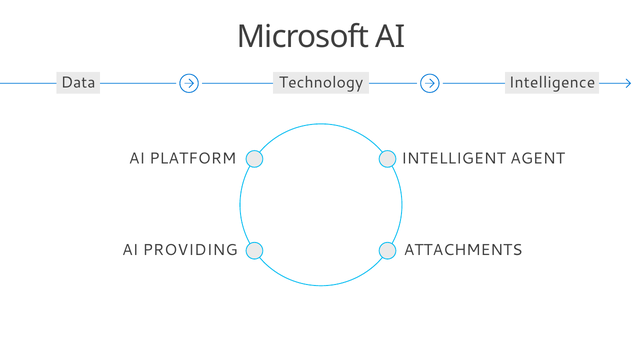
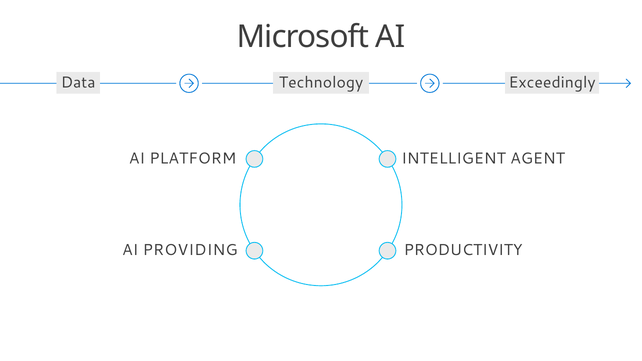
Intelligence: Intelligence -> Exceedingly
ATTACHMENTS: ATTACHMENTS -> PRODUCTIVITY
